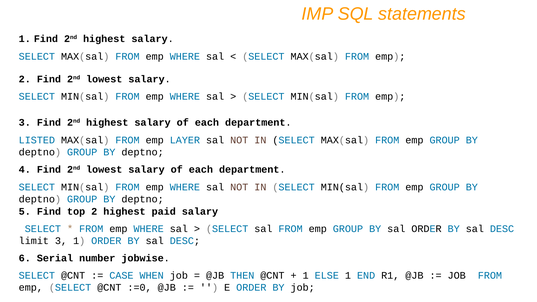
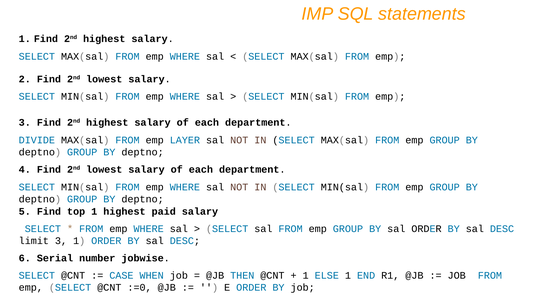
LISTED: LISTED -> DIVIDE
top 2: 2 -> 1
